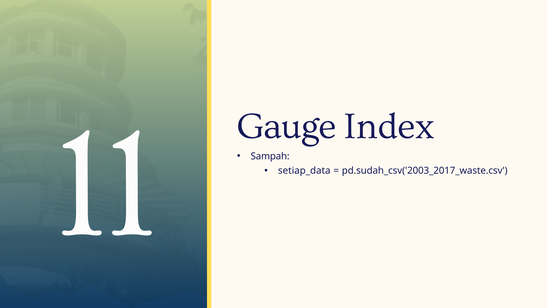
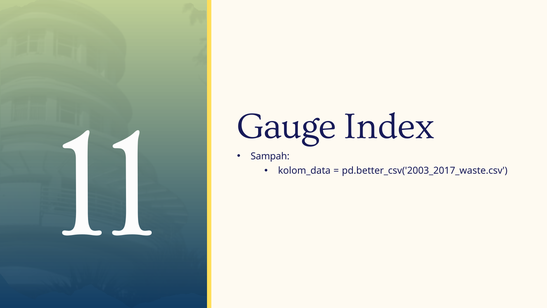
setiap_data: setiap_data -> kolom_data
pd.sudah_csv('2003_2017_waste.csv: pd.sudah_csv('2003_2017_waste.csv -> pd.better_csv('2003_2017_waste.csv
